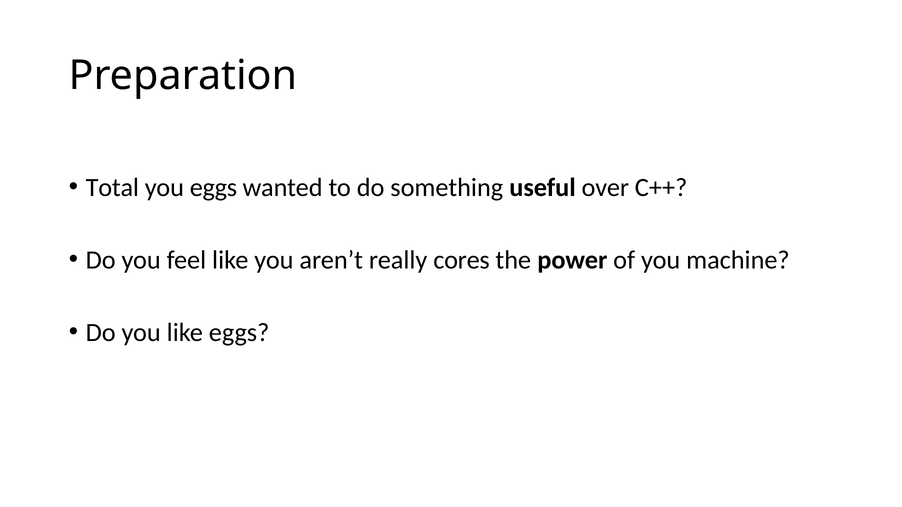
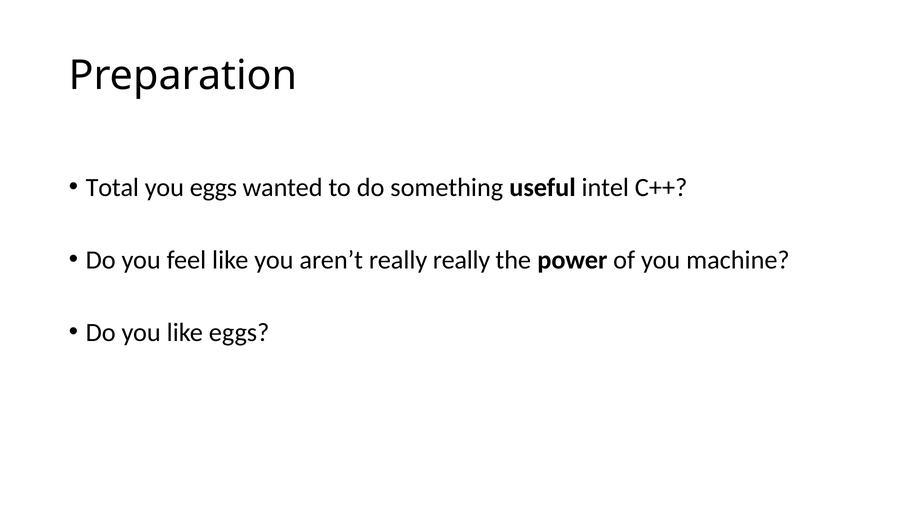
over: over -> intel
really cores: cores -> really
